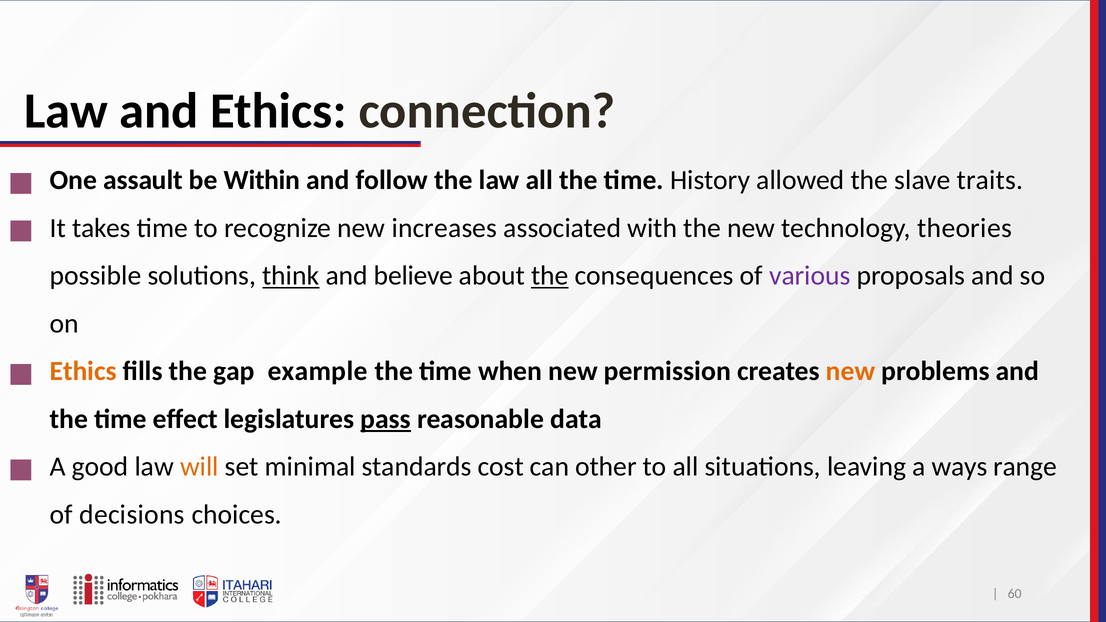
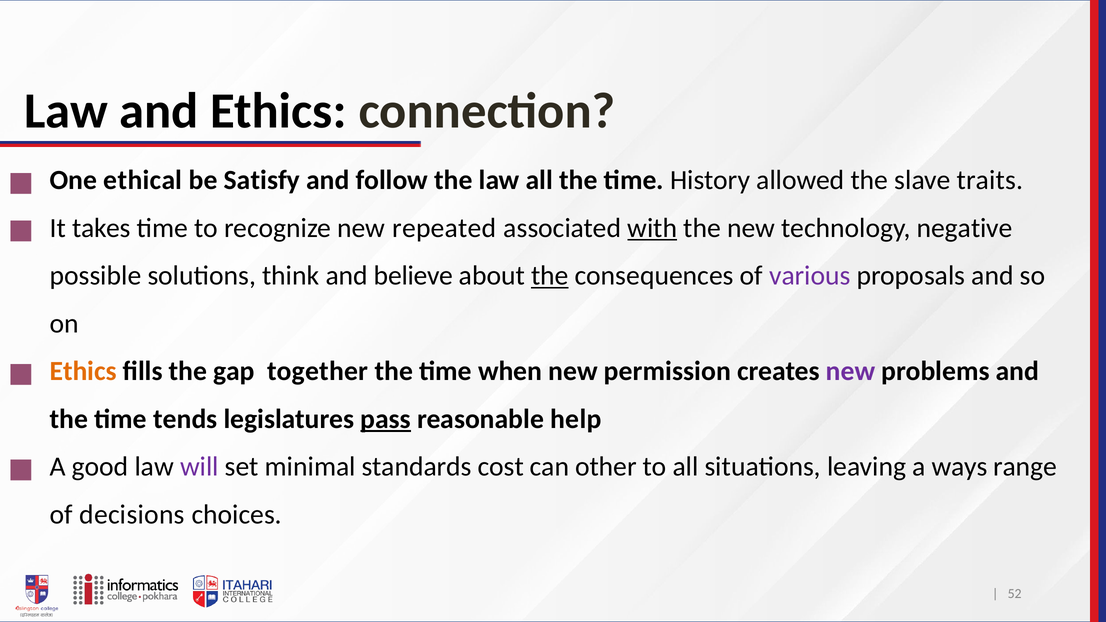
assault: assault -> ethical
Within: Within -> Satisfy
increases: increases -> repeated
with underline: none -> present
theories: theories -> negative
think underline: present -> none
example: example -> together
new at (851, 371) colour: orange -> purple
effect: effect -> tends
data: data -> help
will colour: orange -> purple
60: 60 -> 52
